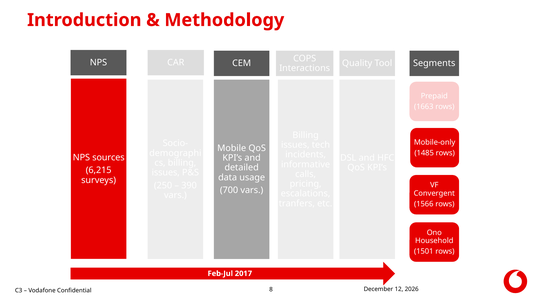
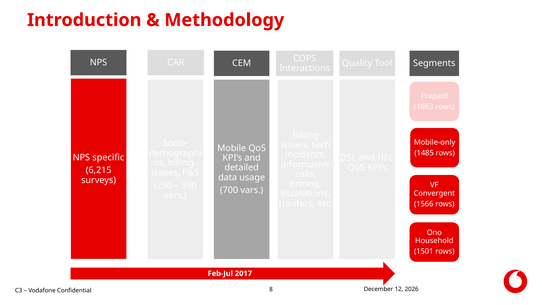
sources: sources -> specific
